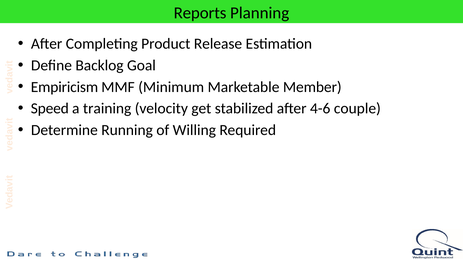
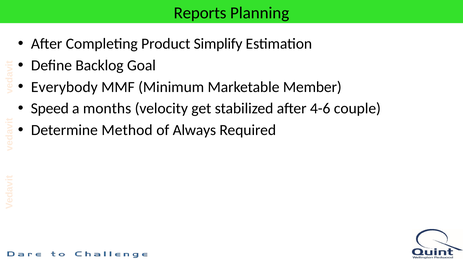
Release: Release -> Simplify
Empiricism: Empiricism -> Everybody
training: training -> months
Running: Running -> Method
Willing: Willing -> Always
